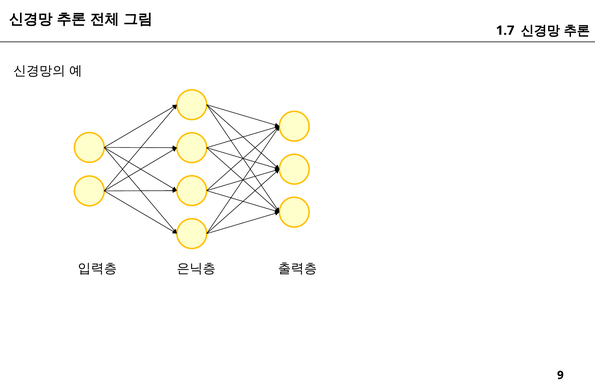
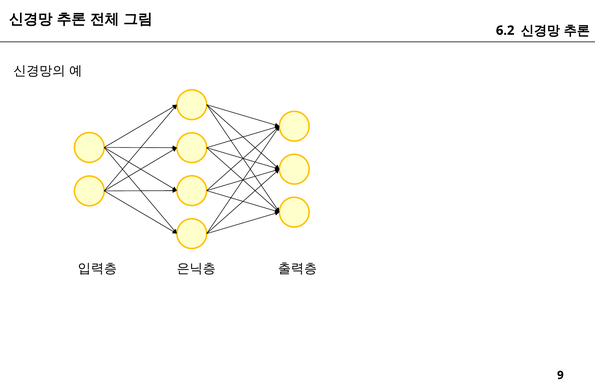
1.7: 1.7 -> 6.2
